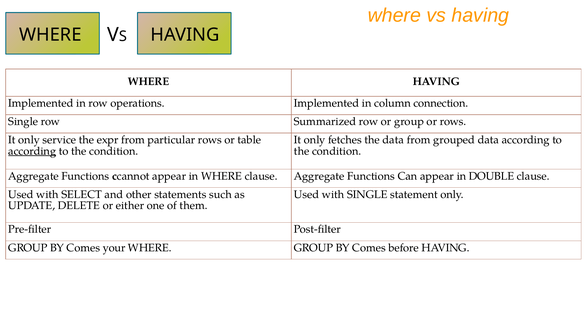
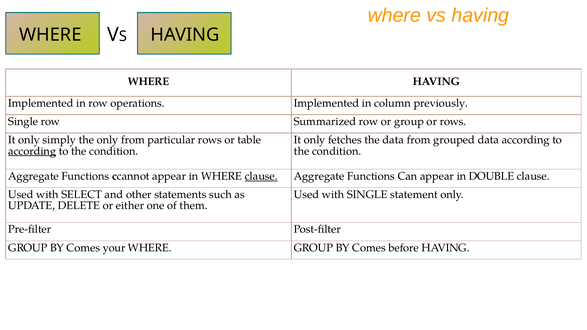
connection: connection -> previously
service: service -> simply
the expr: expr -> only
clause at (261, 176) underline: none -> present
